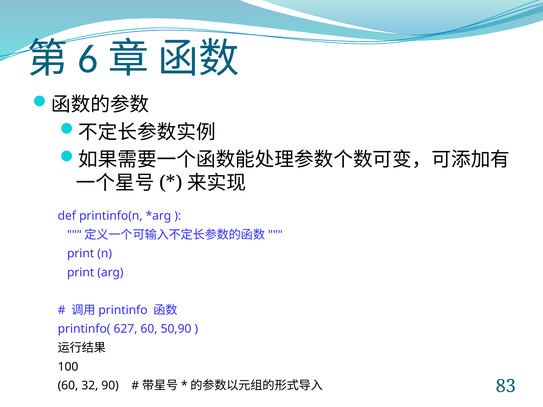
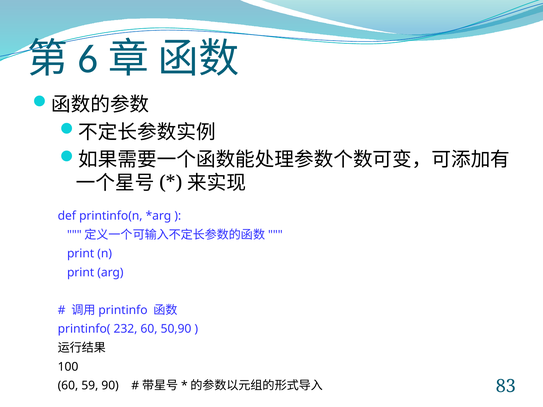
627: 627 -> 232
32: 32 -> 59
